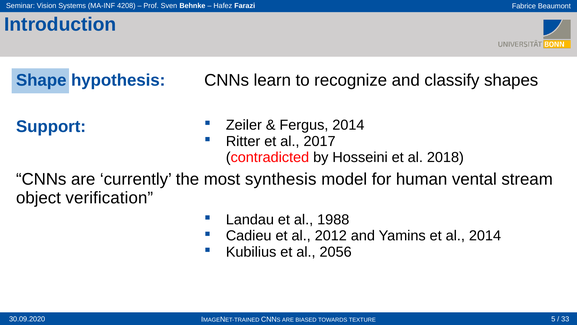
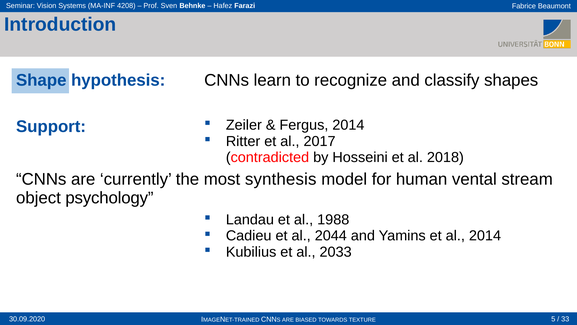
verification: verification -> psychology
2012: 2012 -> 2044
2056: 2056 -> 2033
